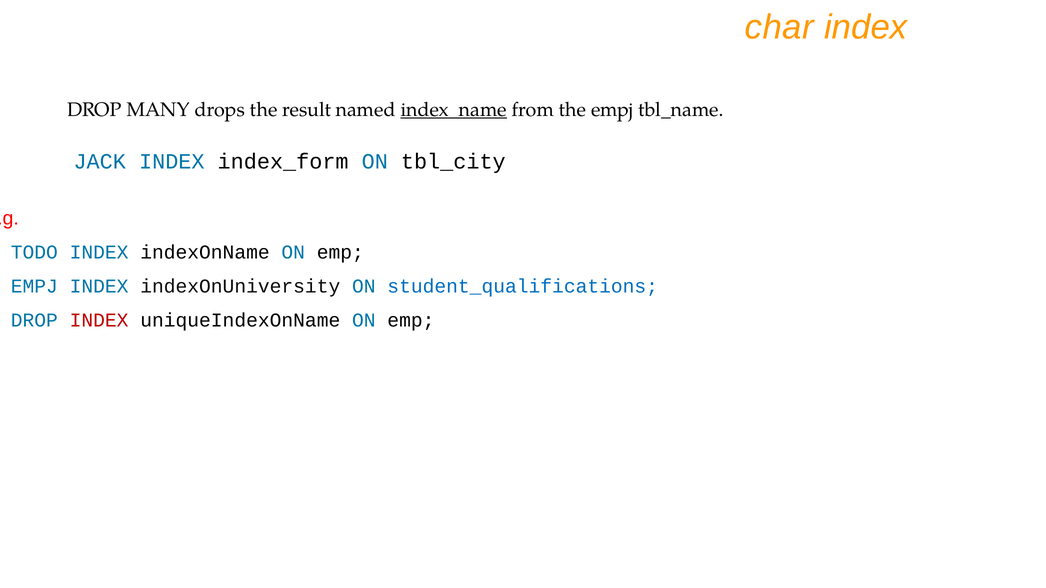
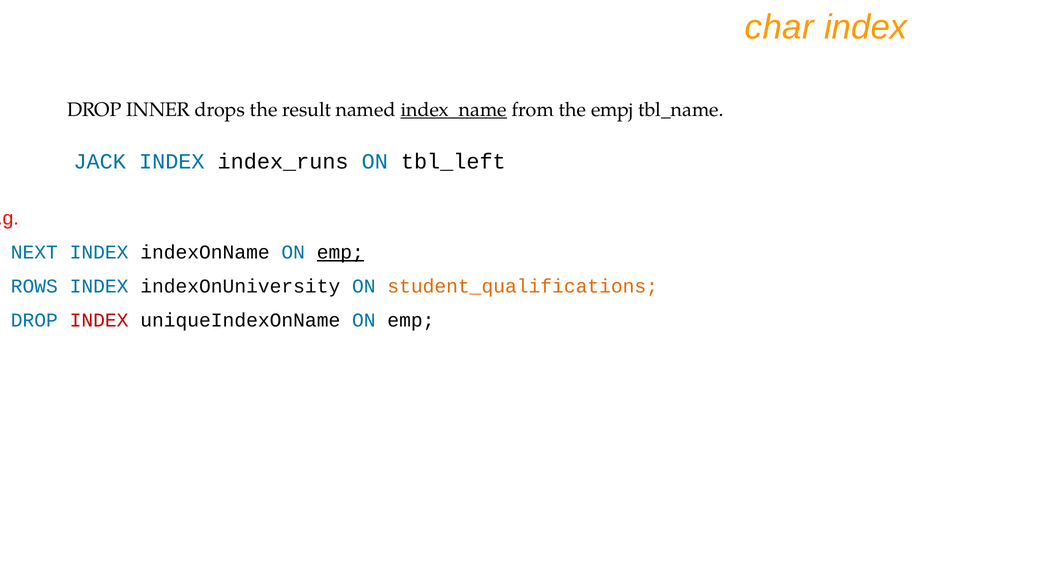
MANY: MANY -> INNER
index_form: index_form -> index_runs
tbl_city: tbl_city -> tbl_left
TODO: TODO -> NEXT
emp at (340, 252) underline: none -> present
EMPJ at (34, 286): EMPJ -> ROWS
student_qualifications colour: blue -> orange
